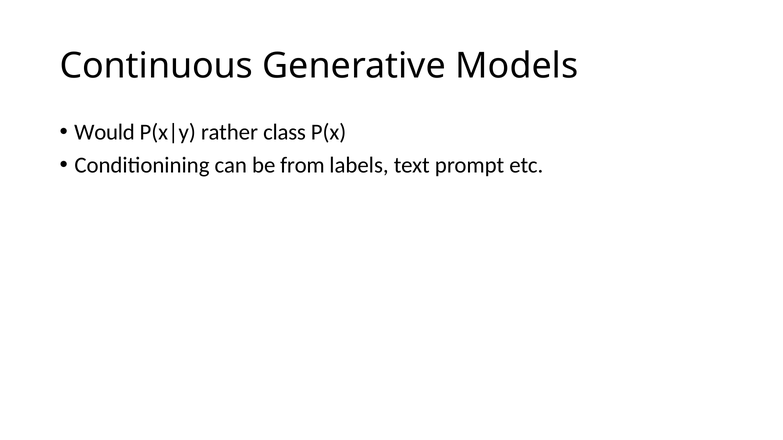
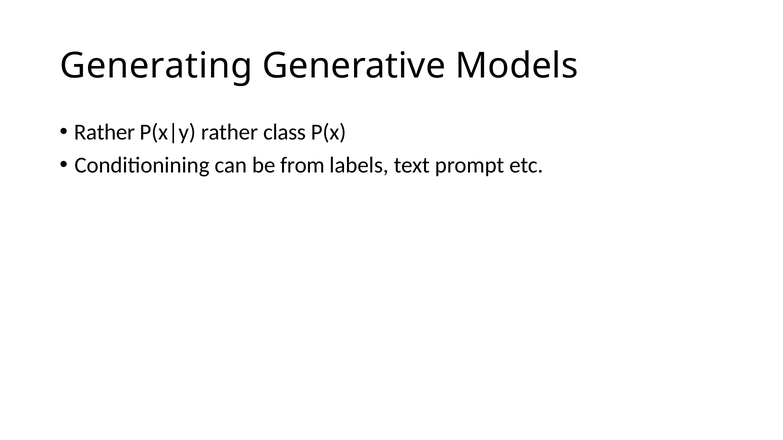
Continuous: Continuous -> Generating
Would at (105, 132): Would -> Rather
